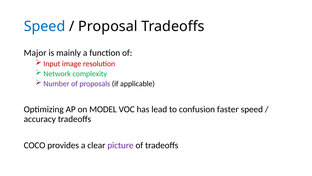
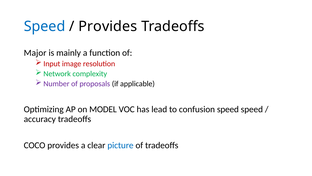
Proposal at (108, 26): Proposal -> Provides
confusion faster: faster -> speed
picture colour: purple -> blue
